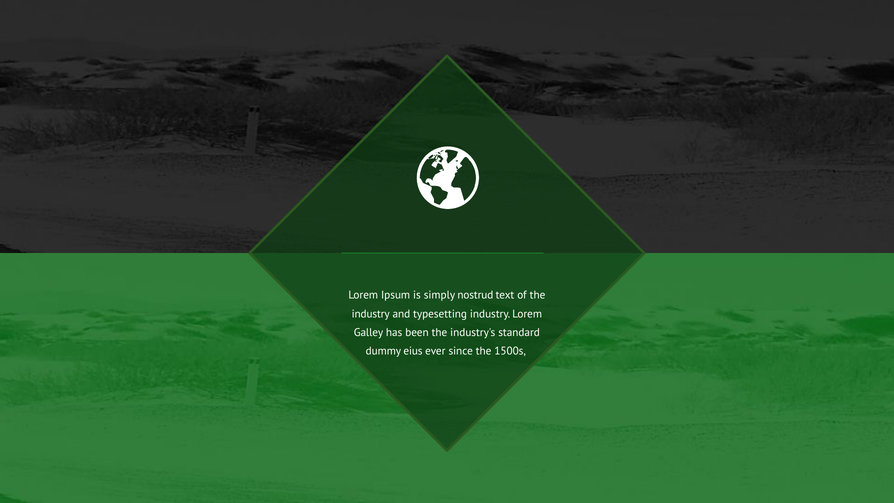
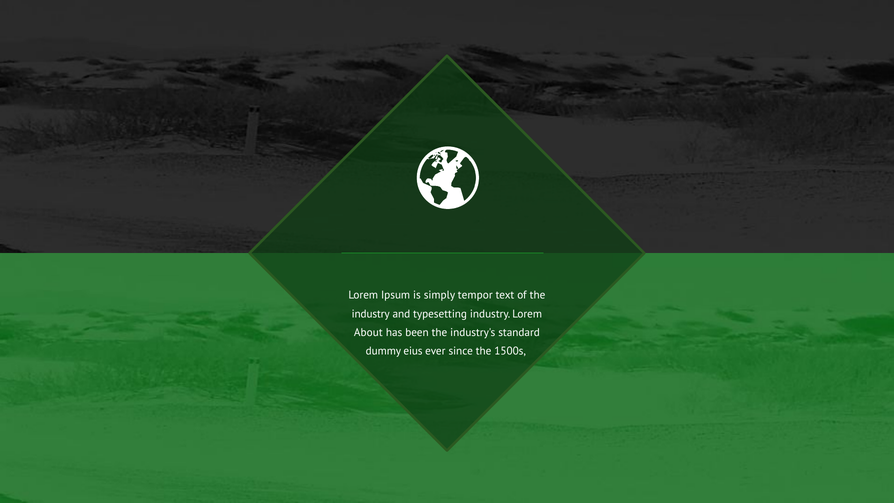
nostrud: nostrud -> tempor
Galley: Galley -> About
